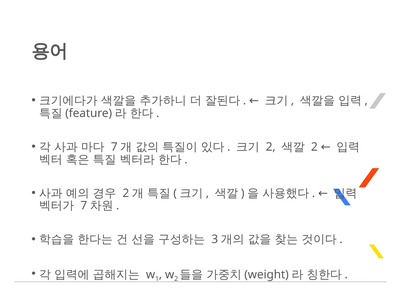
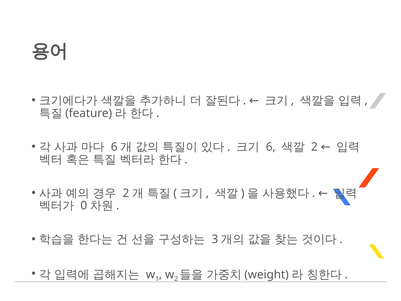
7 at (114, 147): 7 -> 6
2 at (271, 147): 2 -> 6
7 at (84, 206): 7 -> 0
